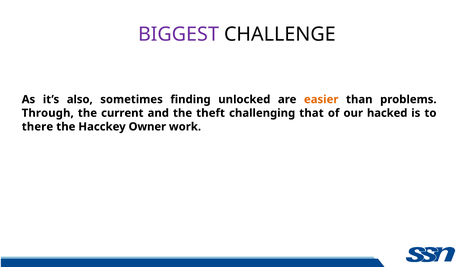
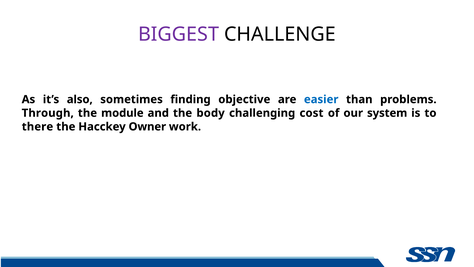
unlocked: unlocked -> objective
easier colour: orange -> blue
current: current -> module
theft: theft -> body
that: that -> cost
hacked: hacked -> system
